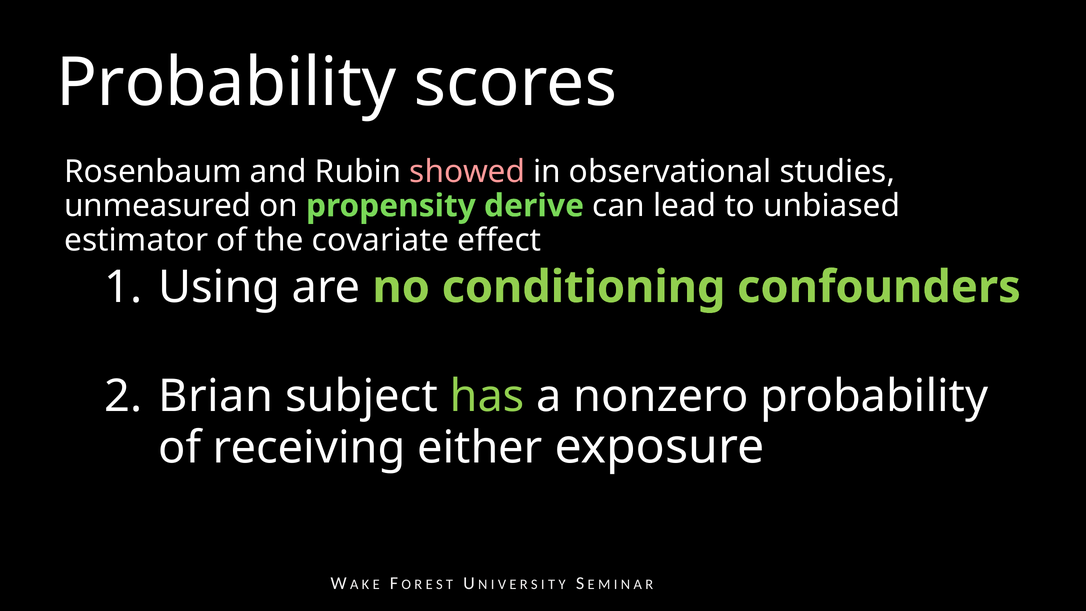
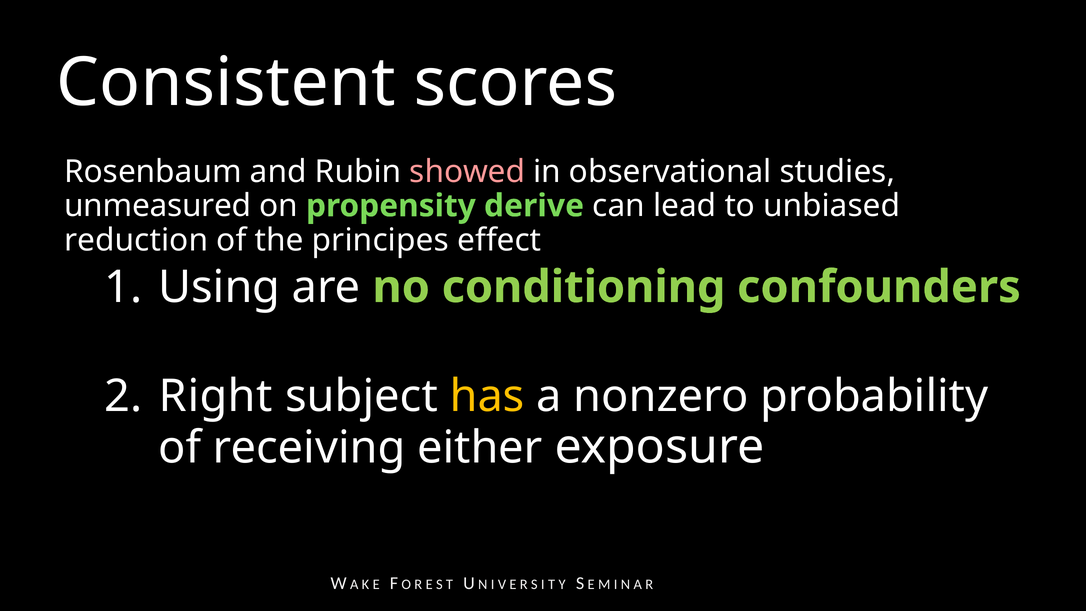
Probability at (226, 83): Probability -> Consistent
estimator: estimator -> reduction
covariate: covariate -> principes
Brian: Brian -> Right
has colour: light green -> yellow
